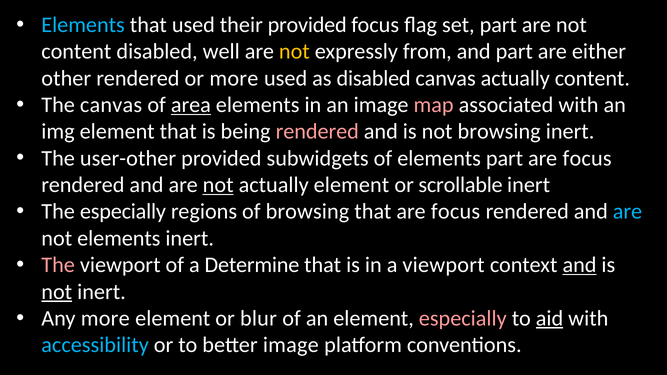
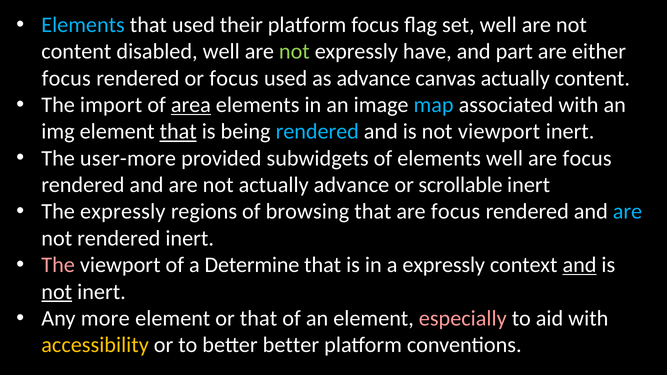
their provided: provided -> platform
set part: part -> well
not at (294, 52) colour: yellow -> light green
from: from -> have
other at (66, 78): other -> focus
or more: more -> focus
as disabled: disabled -> advance
The canvas: canvas -> import
map colour: pink -> light blue
that at (178, 132) underline: none -> present
rendered at (317, 132) colour: pink -> light blue
not browsing: browsing -> viewport
user-other: user-other -> user-more
elements part: part -> well
not at (218, 185) underline: present -> none
actually element: element -> advance
The especially: especially -> expressly
not elements: elements -> rendered
a viewport: viewport -> expressly
or blur: blur -> that
aid underline: present -> none
accessibility colour: light blue -> yellow
better image: image -> better
